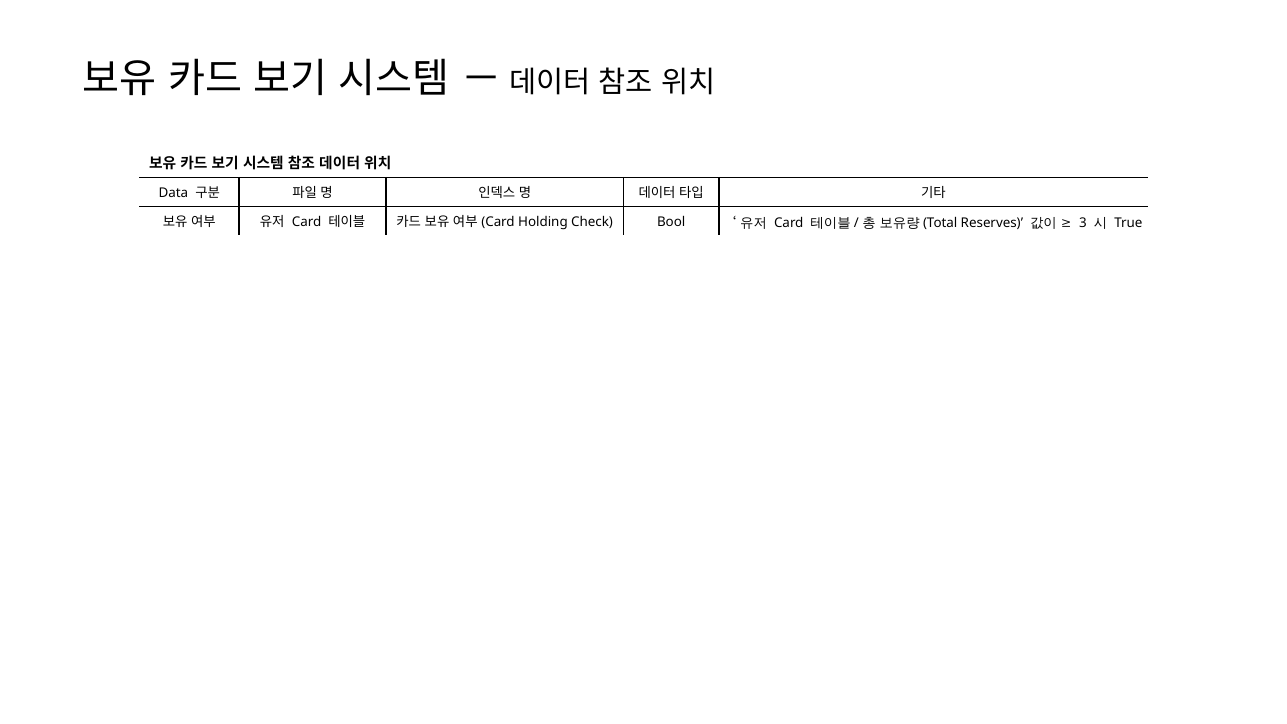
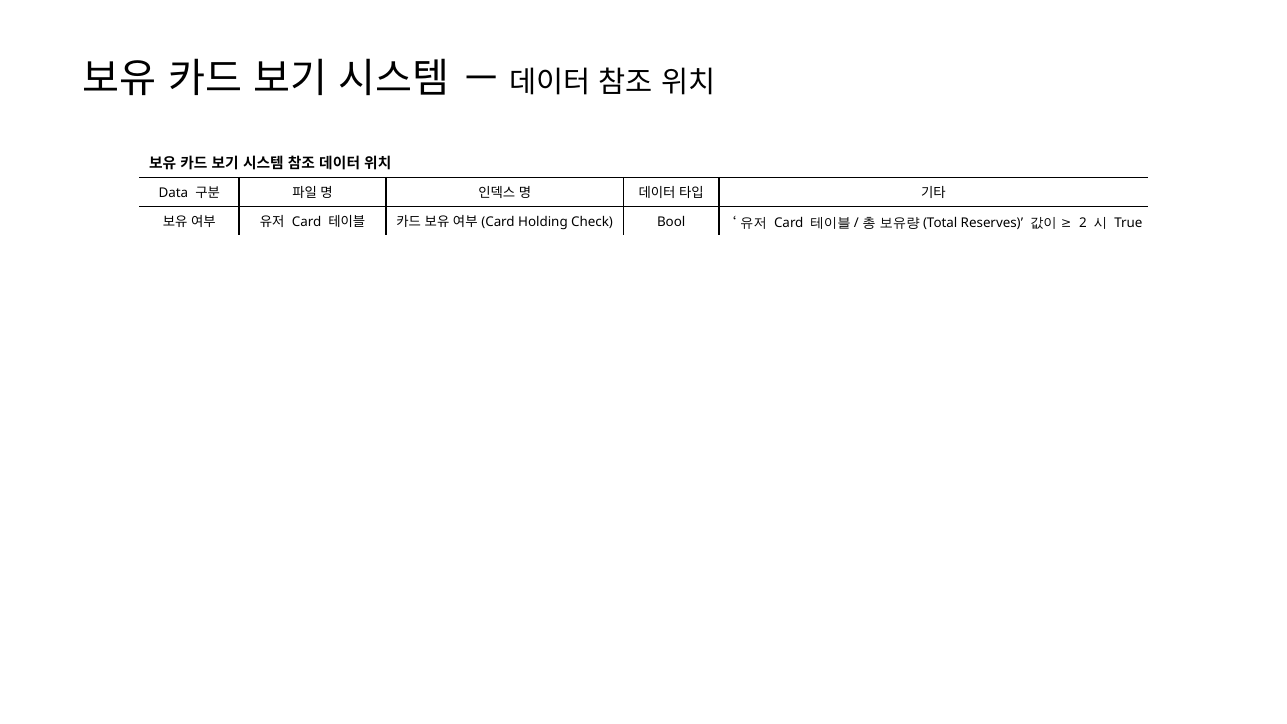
3: 3 -> 2
